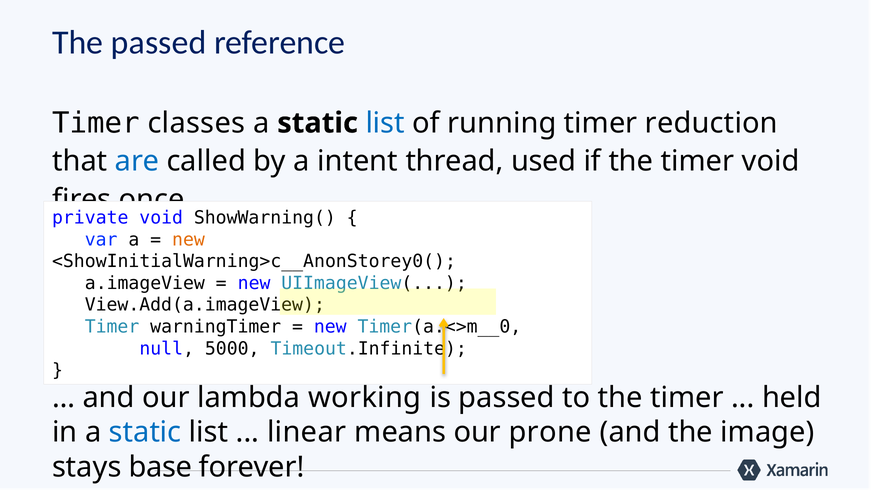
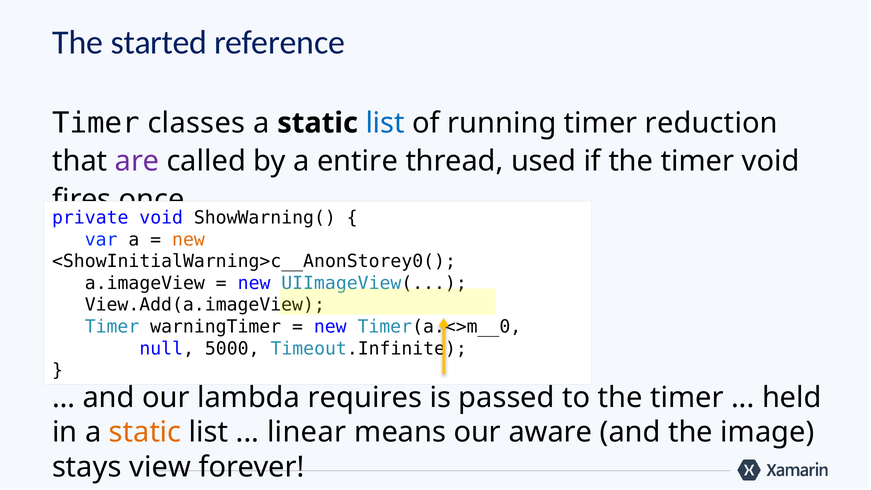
The passed: passed -> started
are colour: blue -> purple
intent: intent -> entire
working: working -> requires
static at (145, 432) colour: blue -> orange
prone: prone -> aware
base: base -> view
